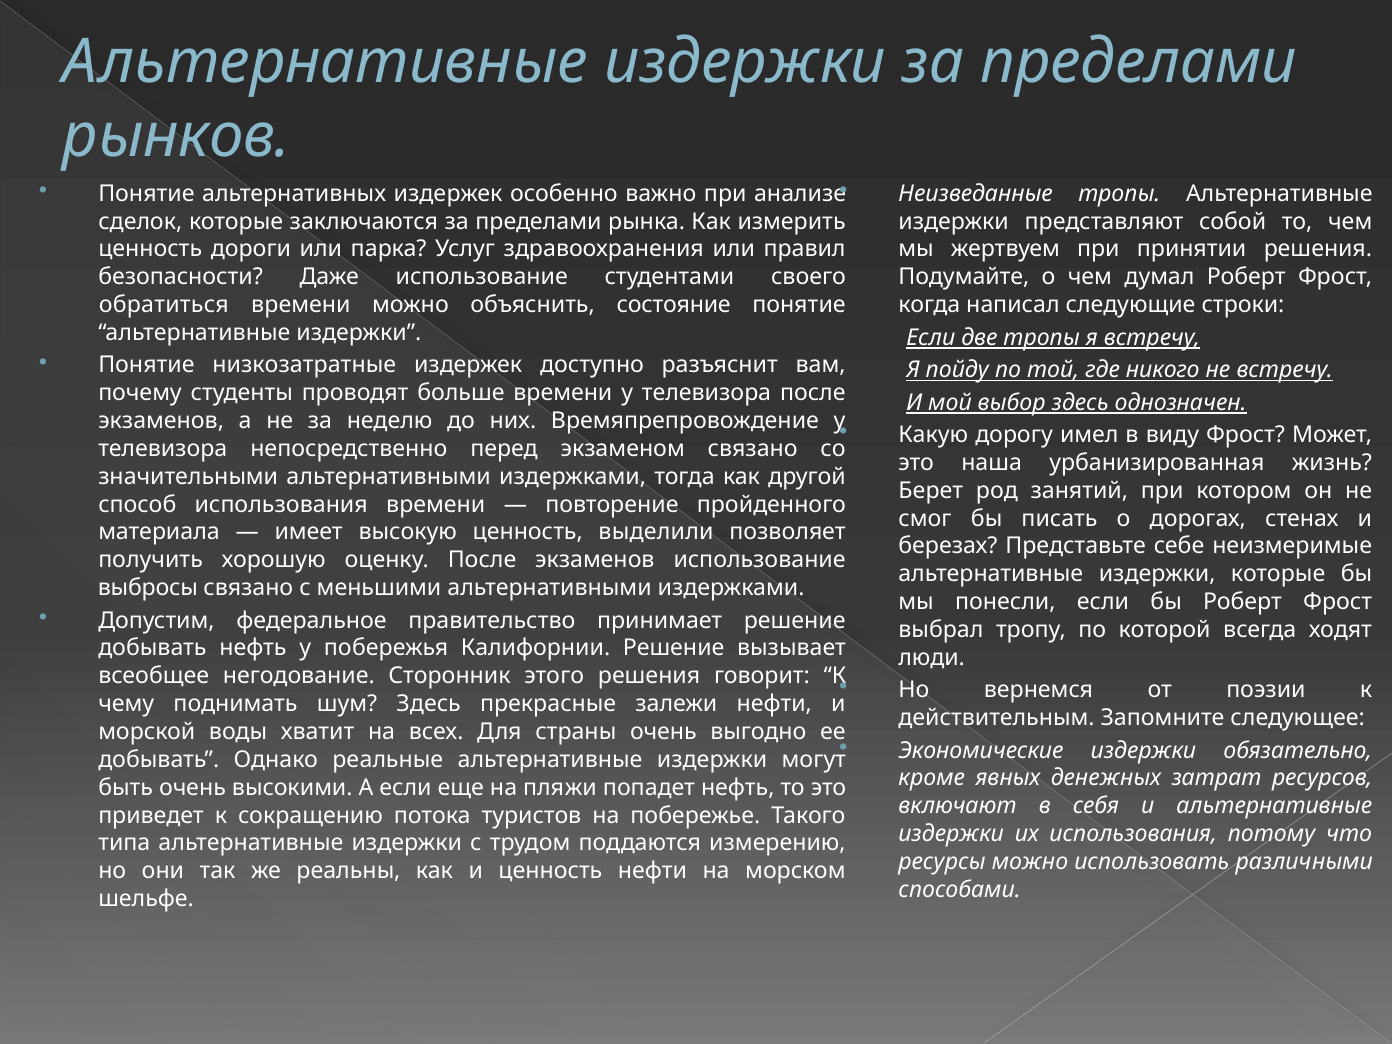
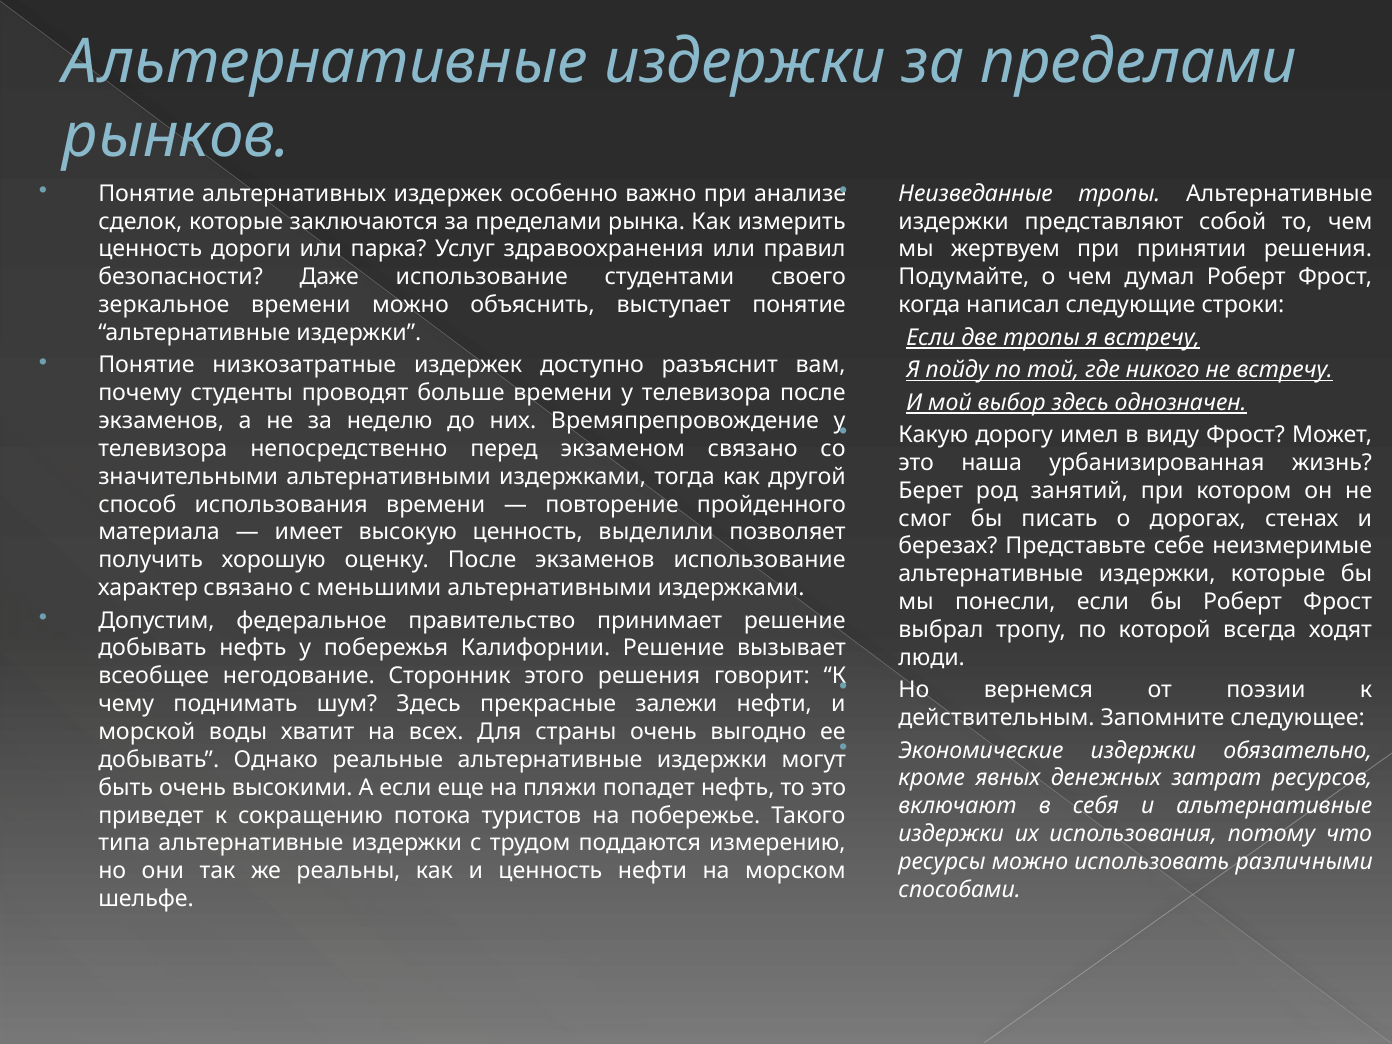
обратиться: обратиться -> зеркальное
состояние: состояние -> выступает
выбросы: выбросы -> характер
